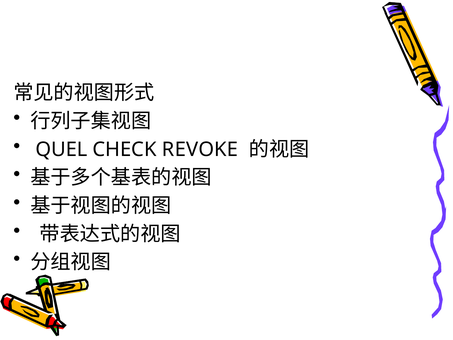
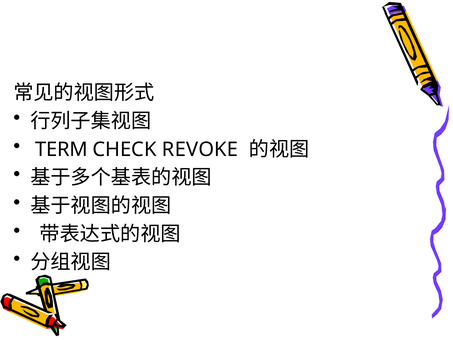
QUEL: QUEL -> TERM
